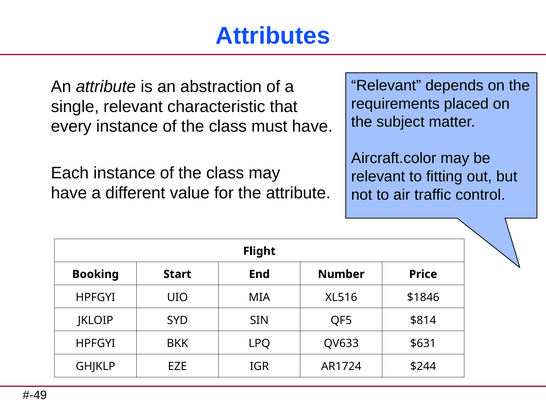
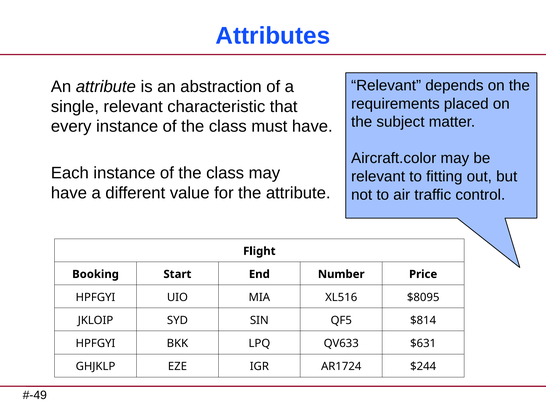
$1846: $1846 -> $8095
